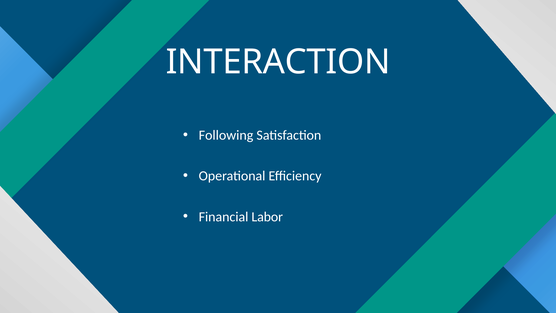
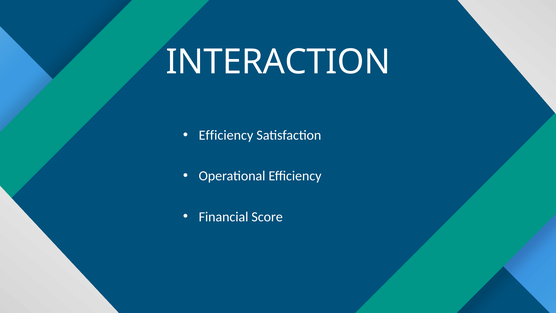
Following at (226, 135): Following -> Efficiency
Labor: Labor -> Score
